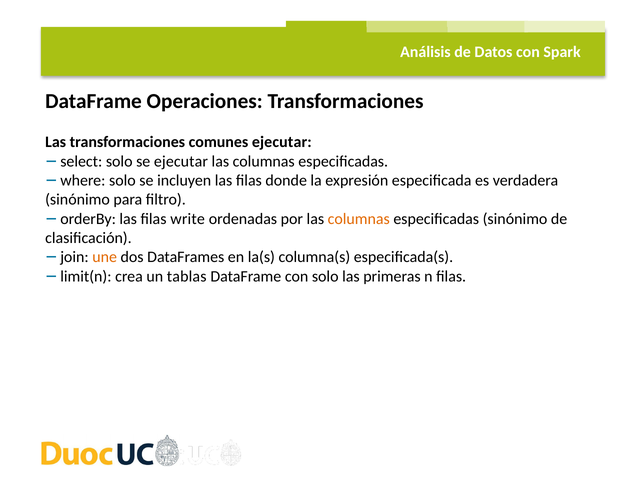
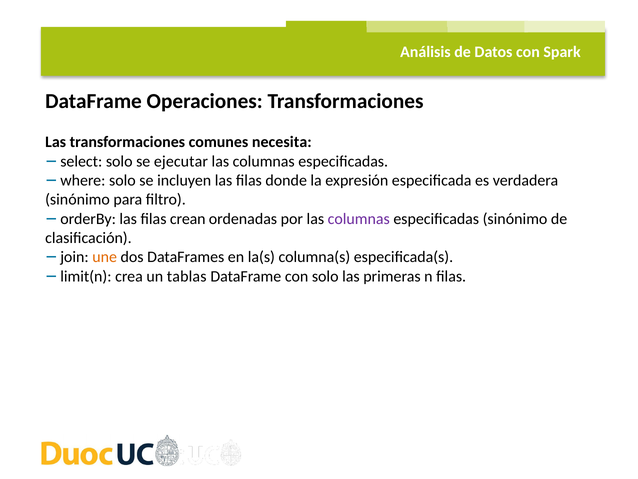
comunes ejecutar: ejecutar -> necesita
write: write -> crean
columnas at (359, 219) colour: orange -> purple
